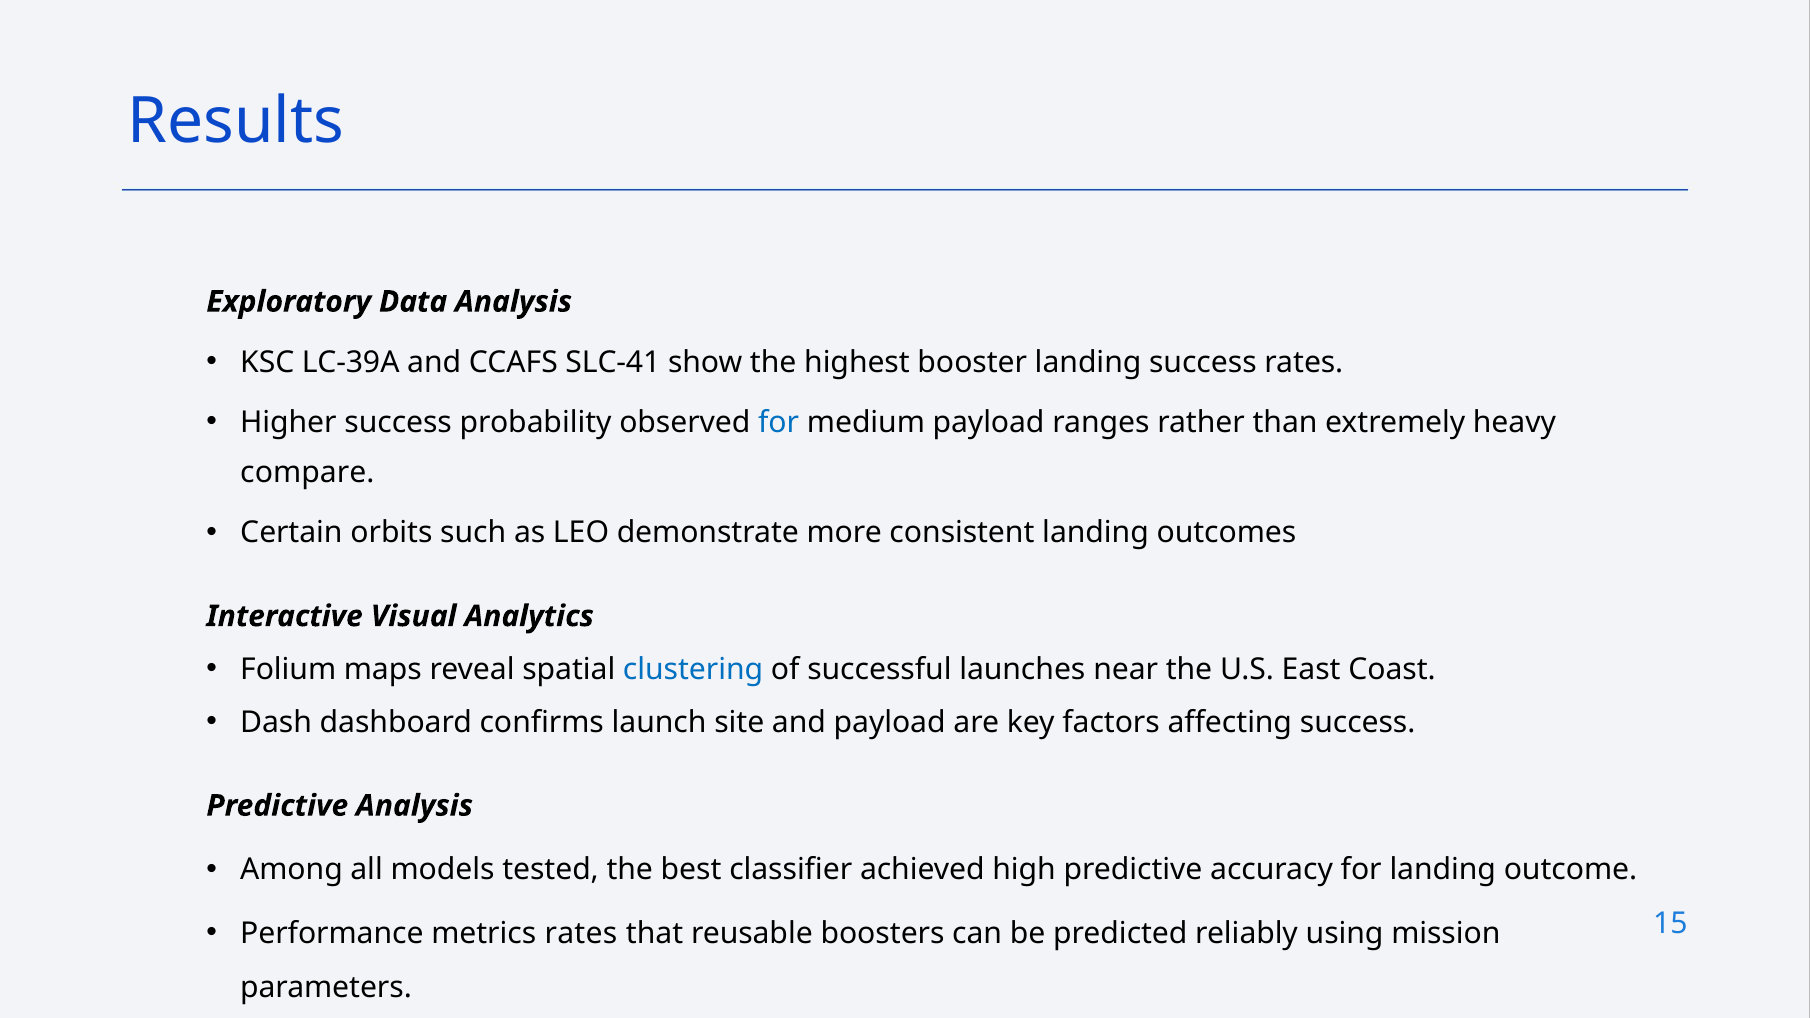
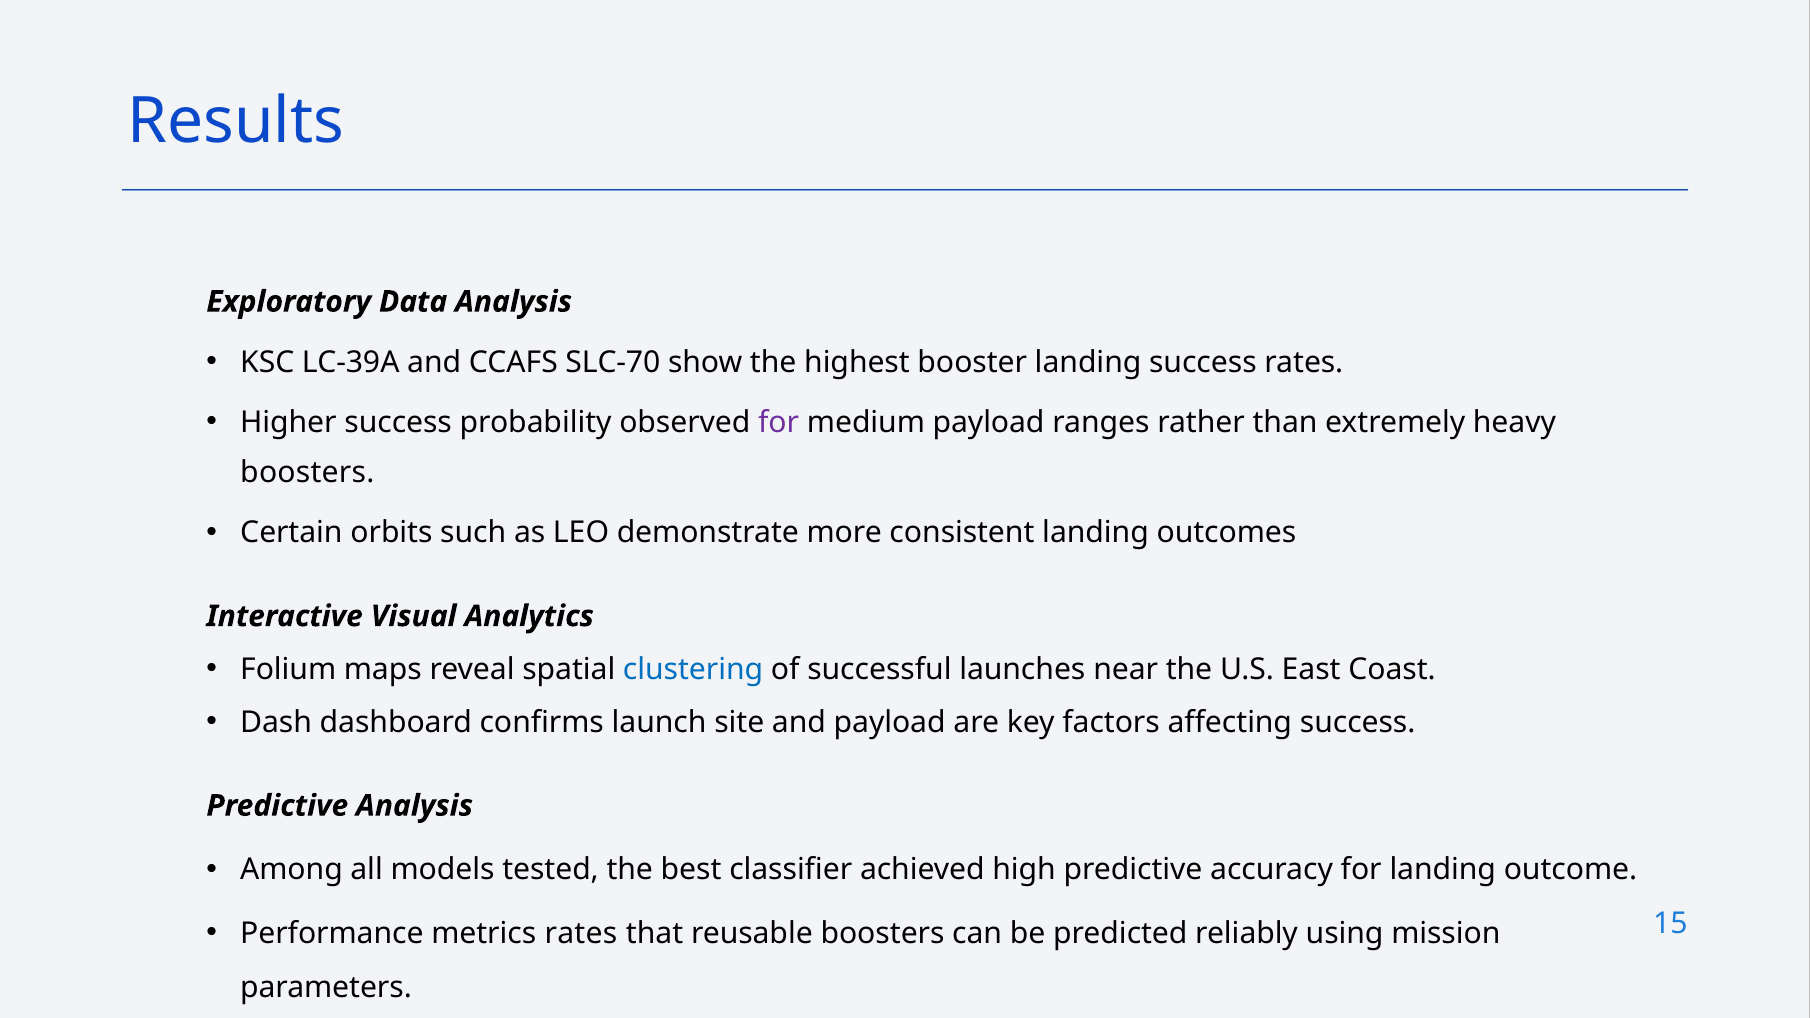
SLC-41: SLC-41 -> SLC-70
for at (779, 422) colour: blue -> purple
compare at (307, 473): compare -> boosters
